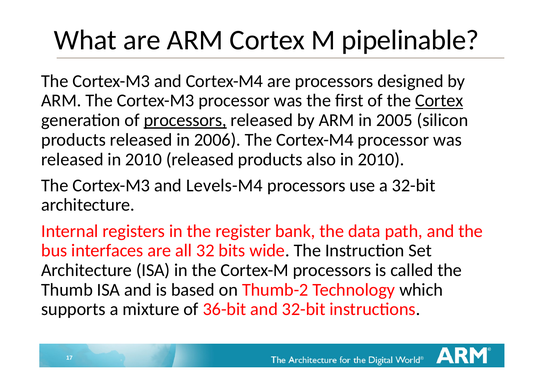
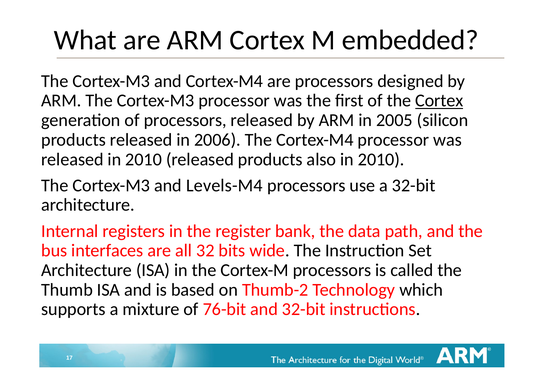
pipelinable: pipelinable -> embedded
processors at (185, 120) underline: present -> none
36-bit: 36-bit -> 76-bit
